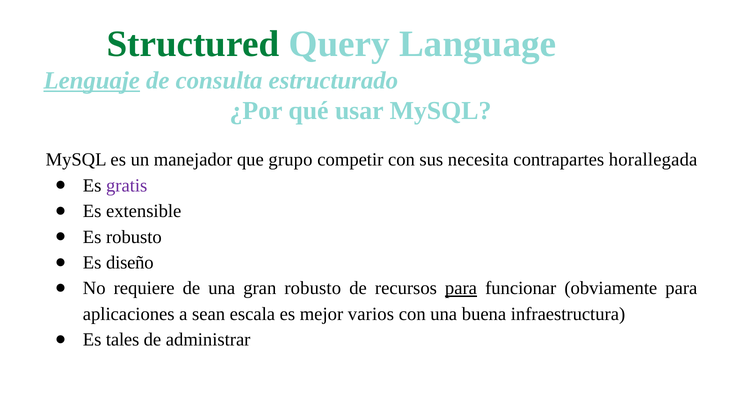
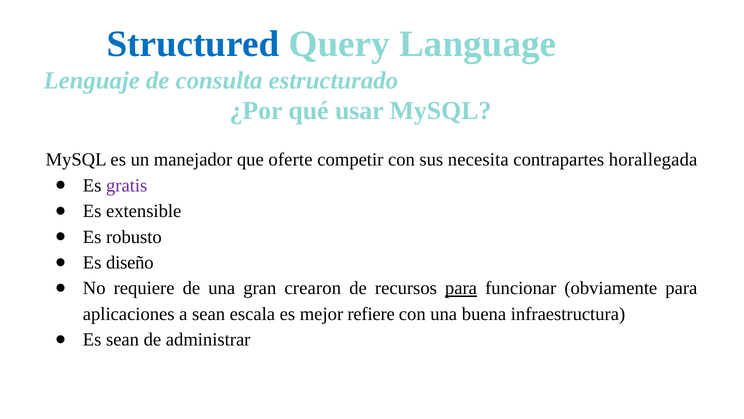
Structured colour: green -> blue
Lenguaje underline: present -> none
grupo: grupo -> oferte
gran robusto: robusto -> crearon
varios: varios -> refiere
Es tales: tales -> sean
